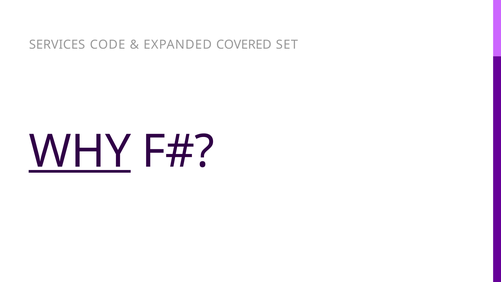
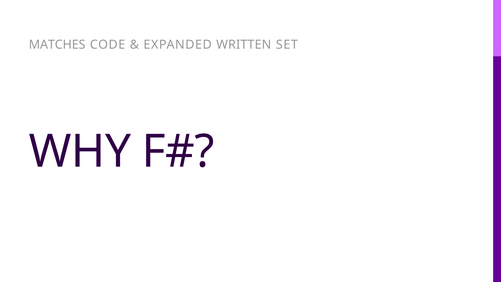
SERVICES: SERVICES -> MATCHES
COVERED: COVERED -> WRITTEN
WHY underline: present -> none
